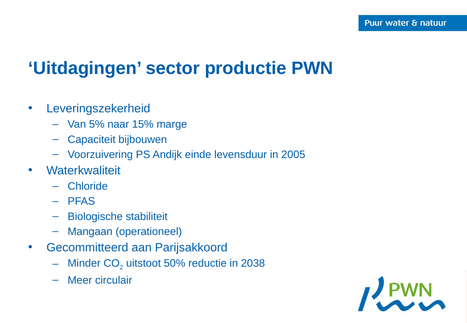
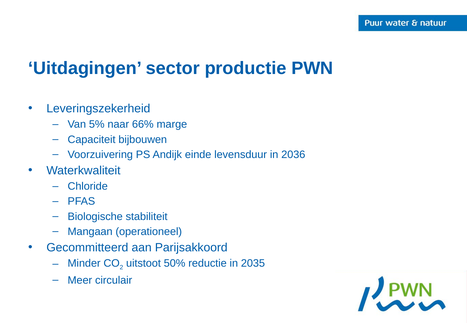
15%: 15% -> 66%
2005: 2005 -> 2036
2038: 2038 -> 2035
